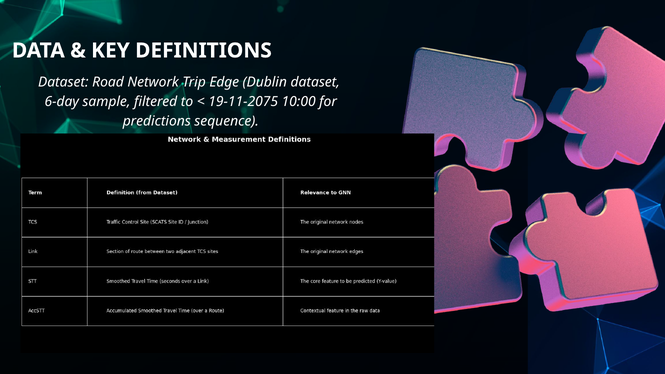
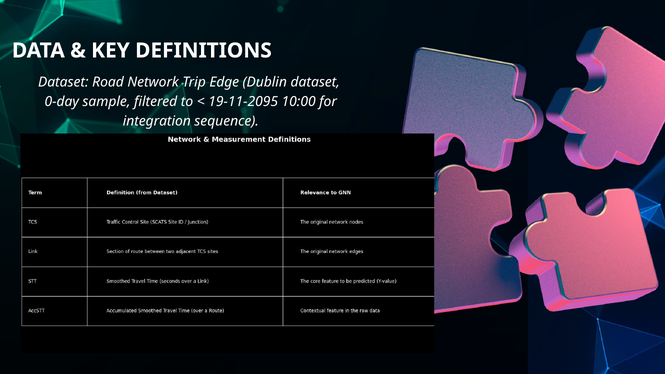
6-day: 6-day -> 0-day
19-11-2075: 19-11-2075 -> 19-11-2095
predictions: predictions -> integration
